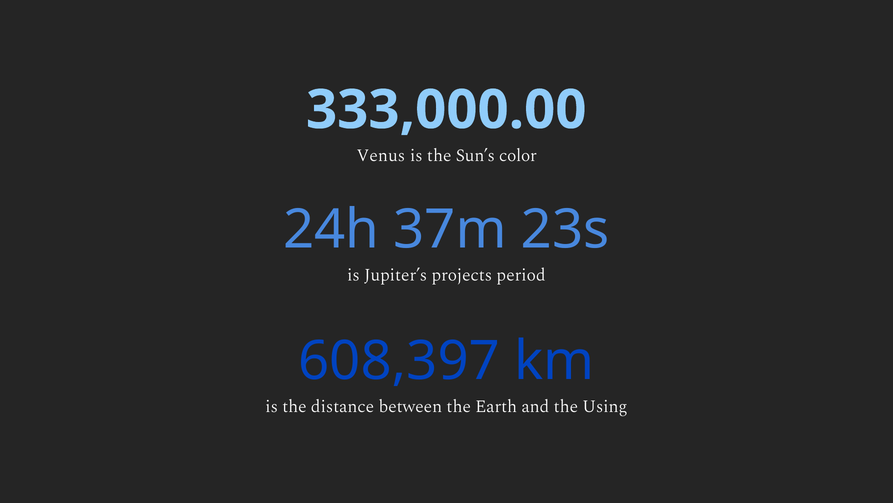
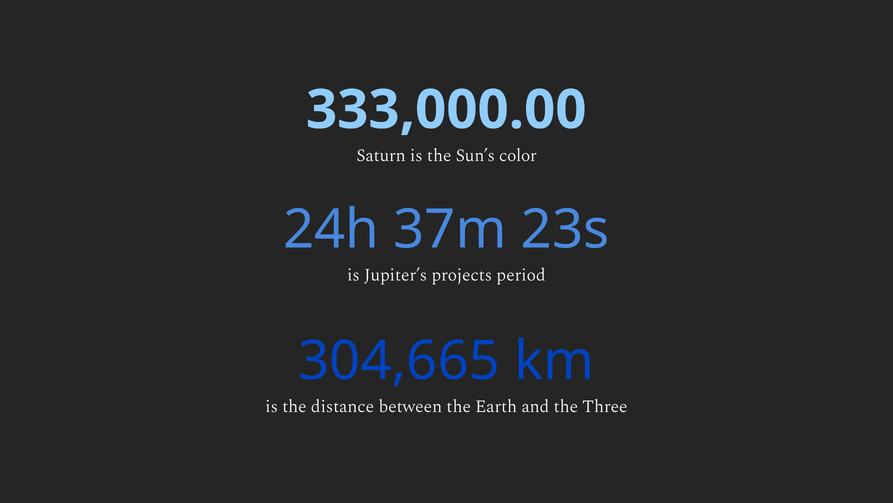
Venus: Venus -> Saturn
608,397: 608,397 -> 304,665
Using: Using -> Three
